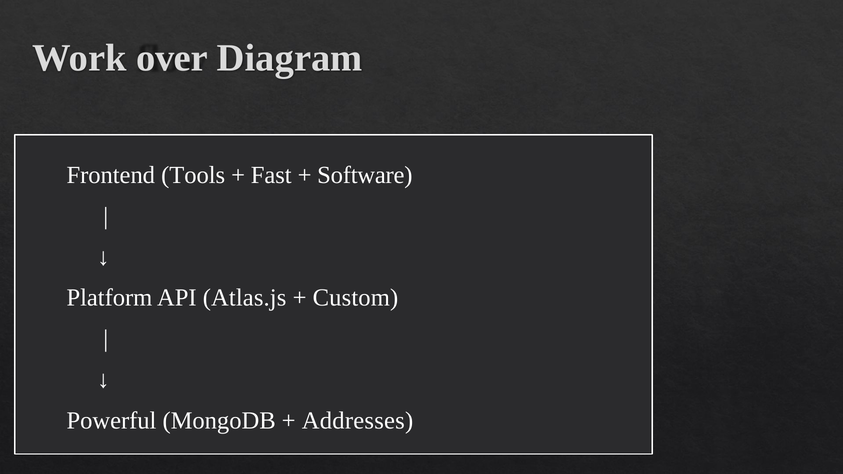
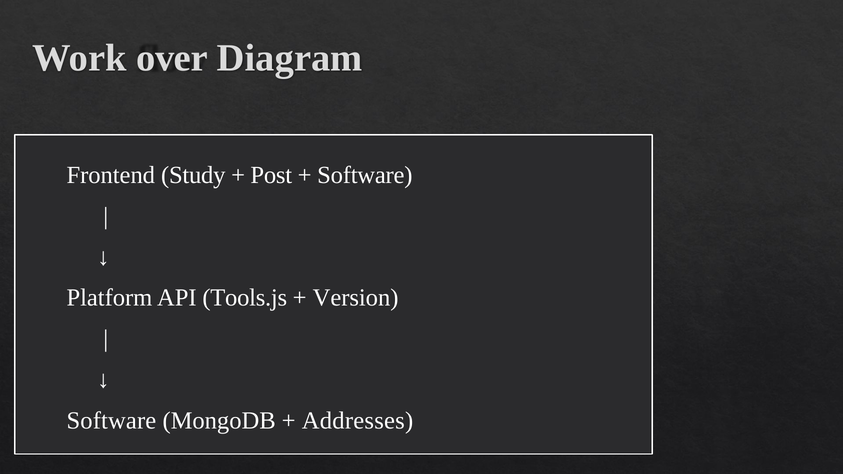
Tools: Tools -> Study
Fast: Fast -> Post
Atlas.js: Atlas.js -> Tools.js
Custom: Custom -> Version
Powerful at (111, 421): Powerful -> Software
